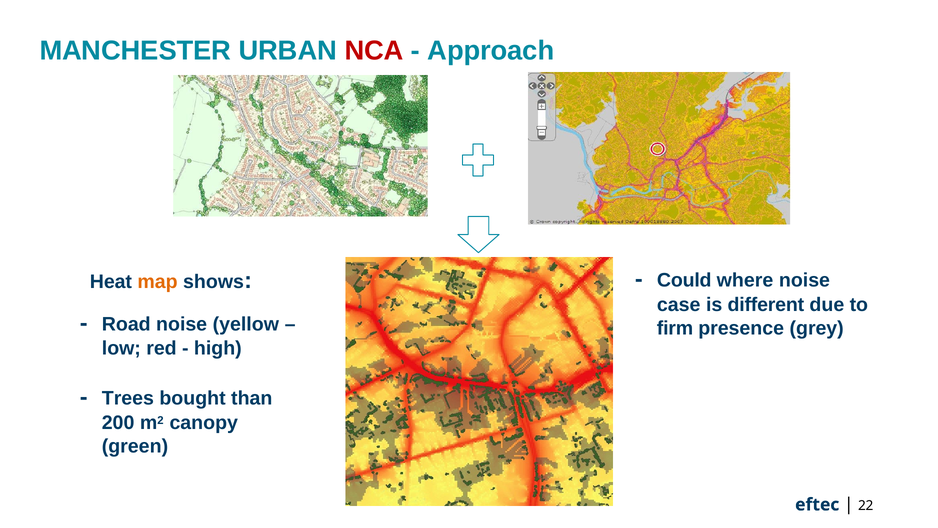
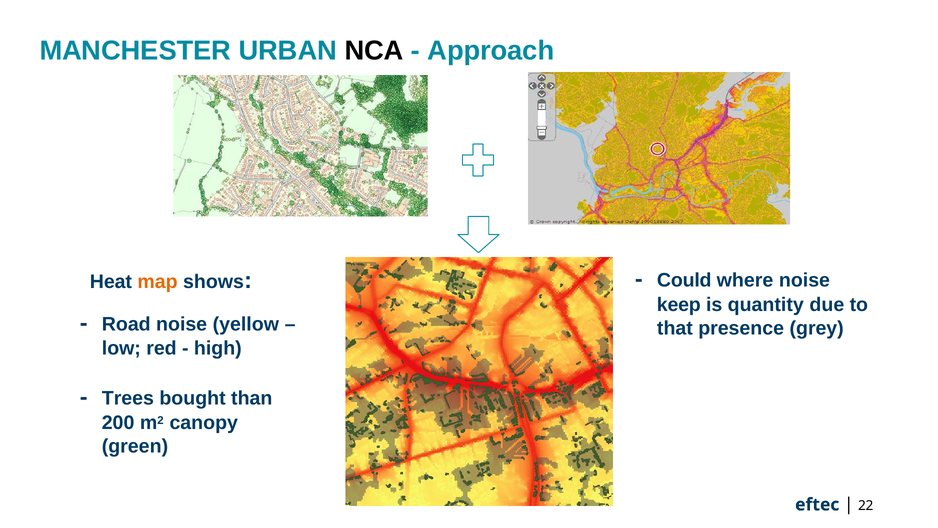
NCA colour: red -> black
case: case -> keep
different: different -> quantity
firm: firm -> that
